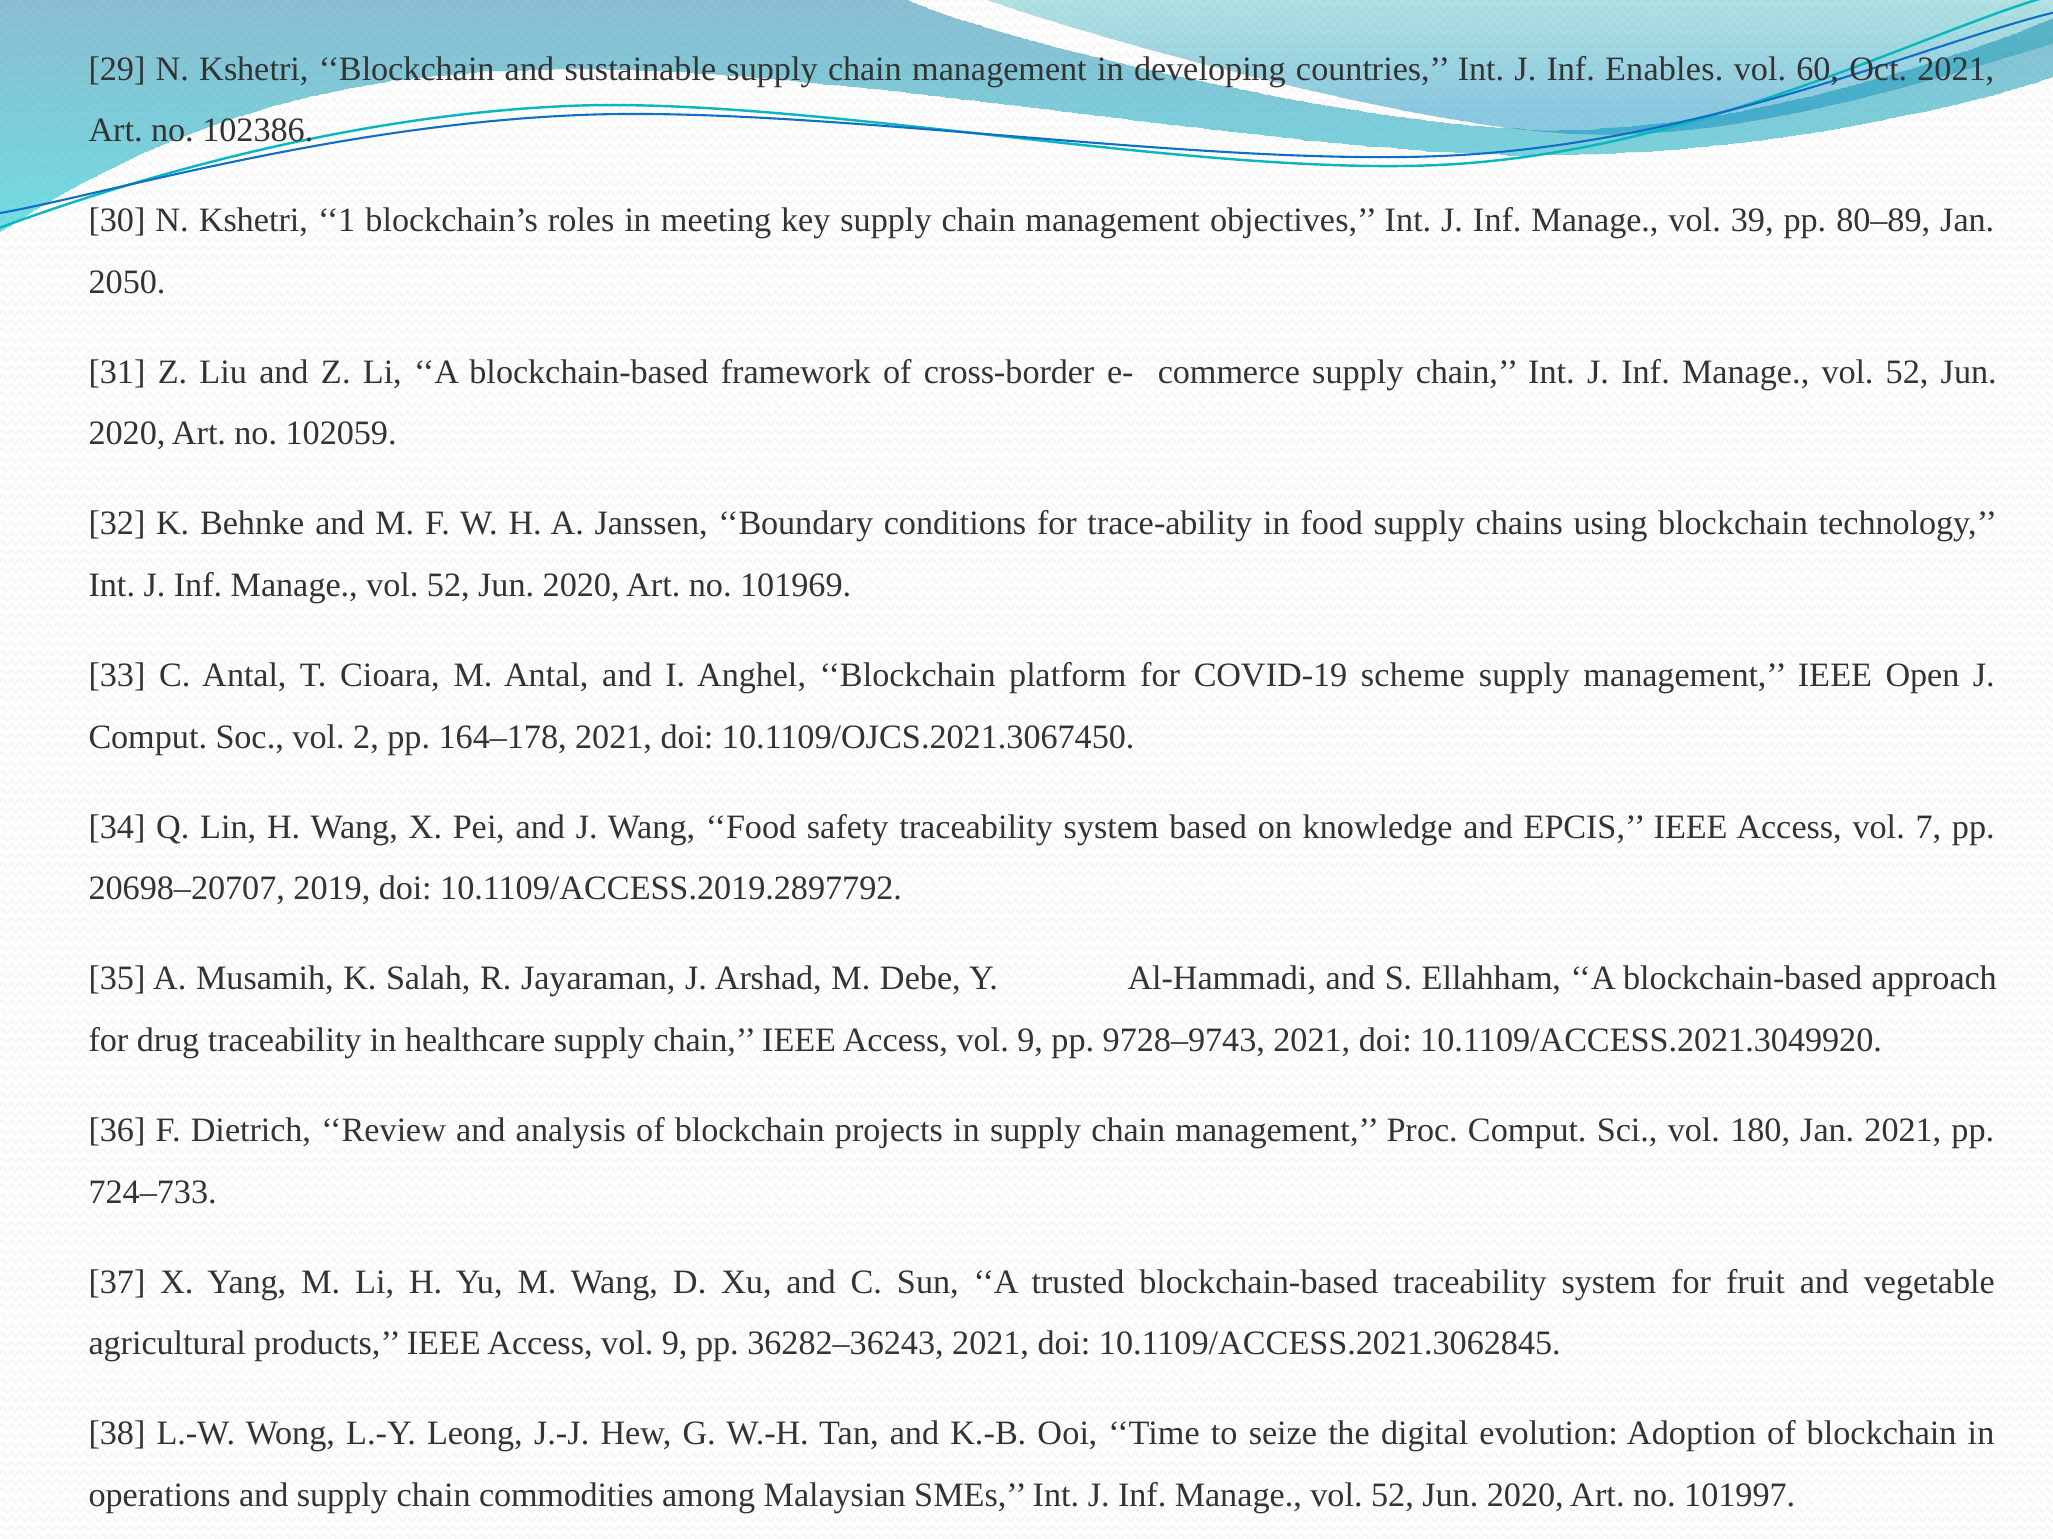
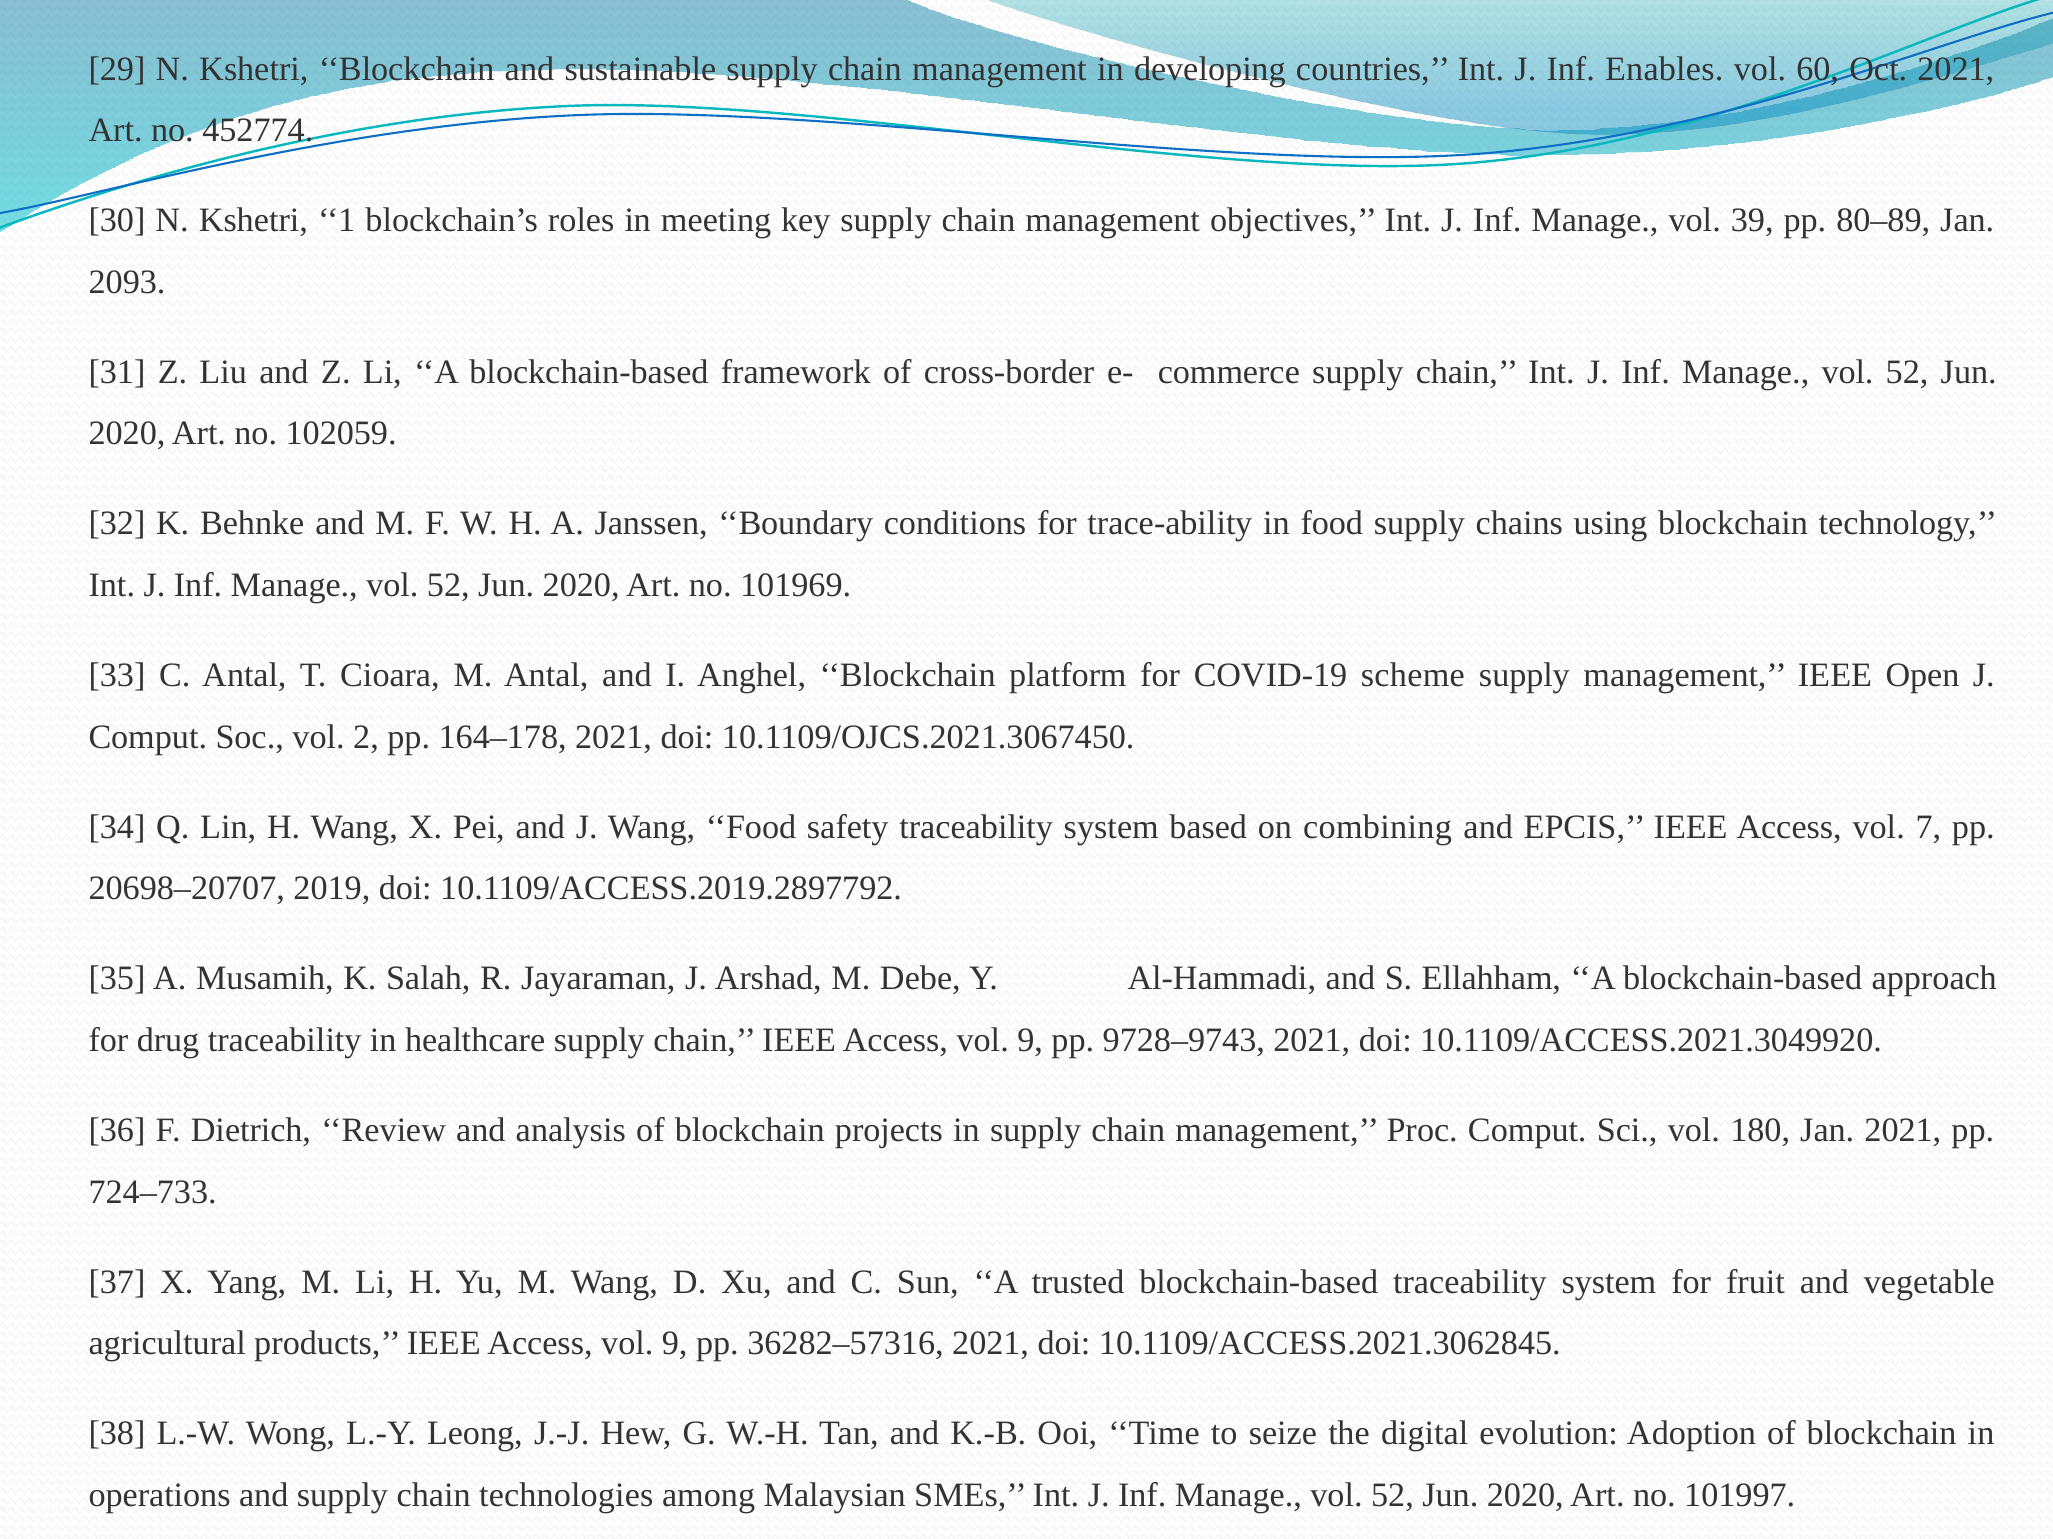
102386: 102386 -> 452774
2050: 2050 -> 2093
knowledge: knowledge -> combining
36282–36243: 36282–36243 -> 36282–57316
commodities: commodities -> technologies
